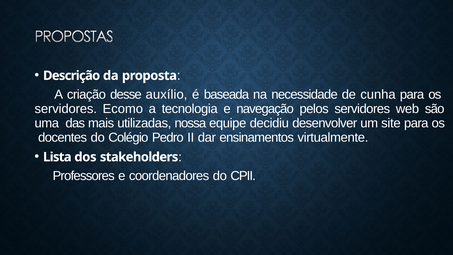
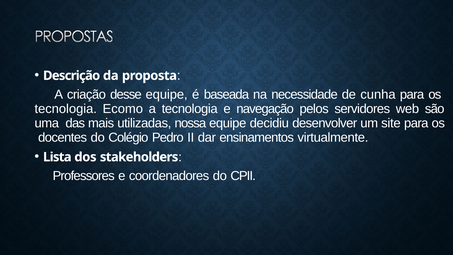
desse auxílio: auxílio -> equipe
servidores at (66, 109): servidores -> tecnologia
